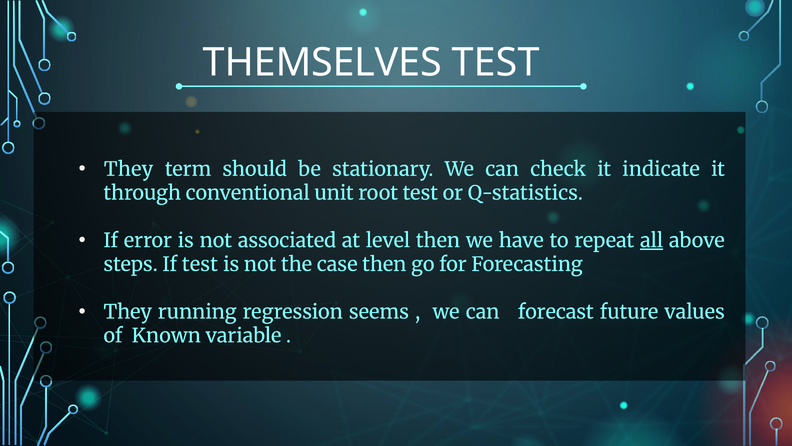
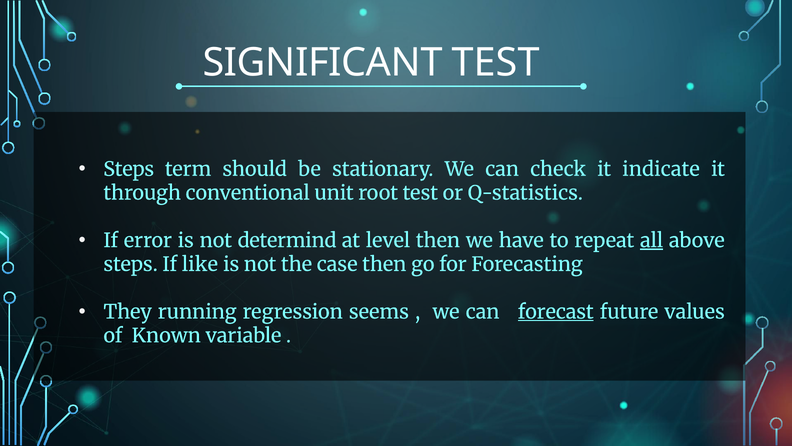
THEMSELVES: THEMSELVES -> SIGNIFICANT
They at (128, 169): They -> Steps
associated: associated -> determind
If test: test -> like
forecast underline: none -> present
